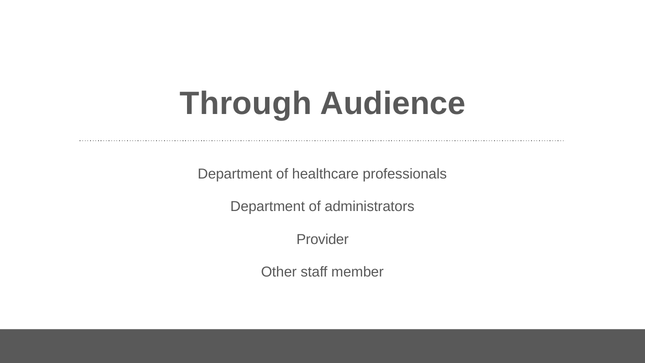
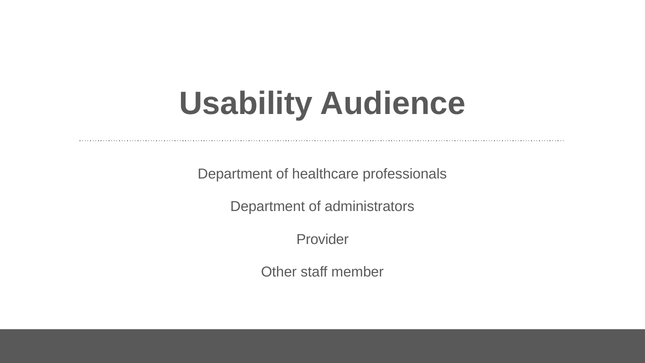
Through: Through -> Usability
